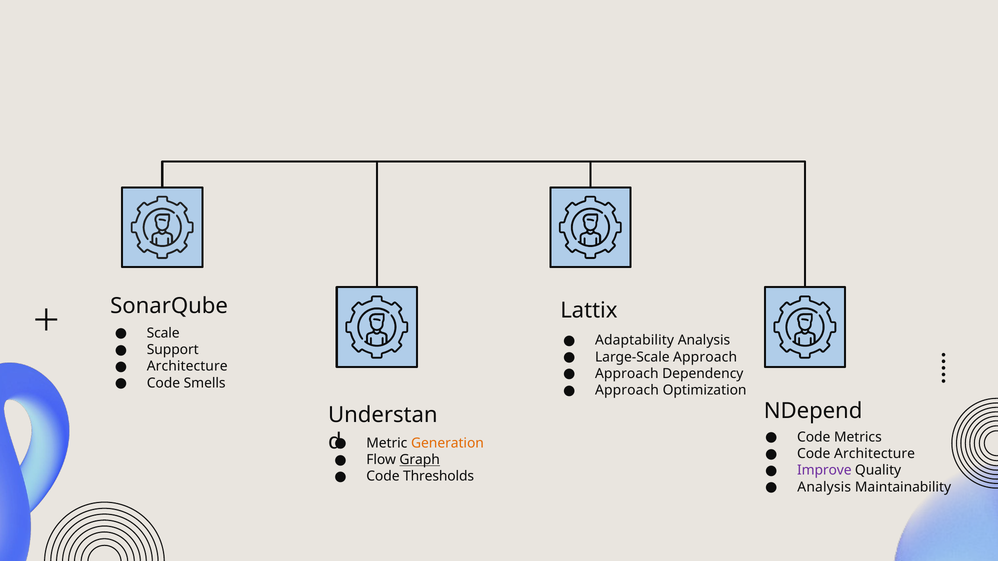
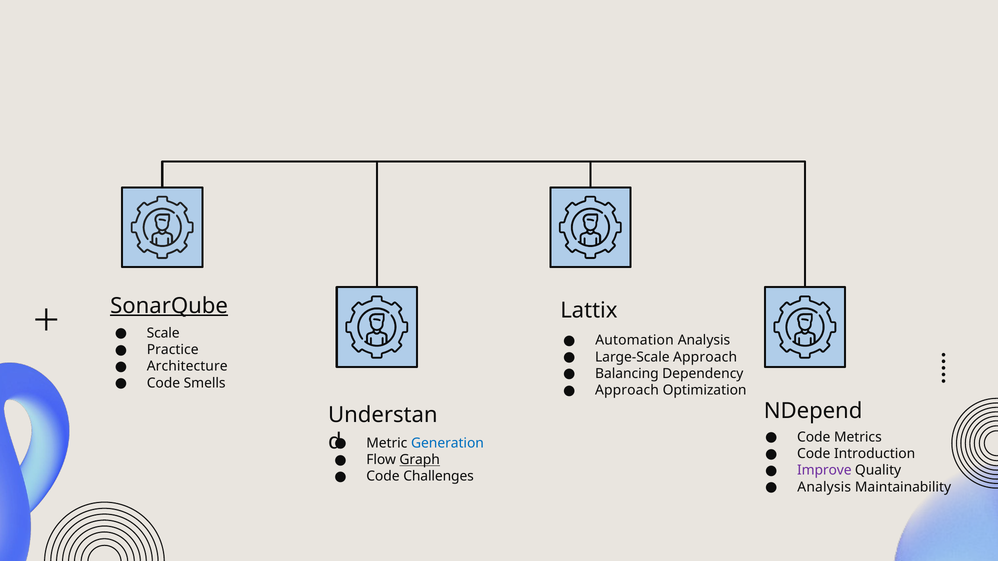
SonarQube underline: none -> present
Adaptability: Adaptability -> Automation
Support: Support -> Practice
Approach at (627, 374): Approach -> Balancing
Generation colour: orange -> blue
Code Architecture: Architecture -> Introduction
Thresholds: Thresholds -> Challenges
